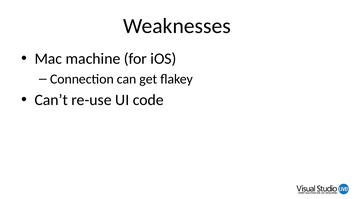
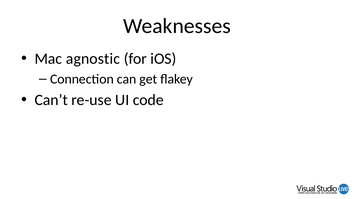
machine: machine -> agnostic
